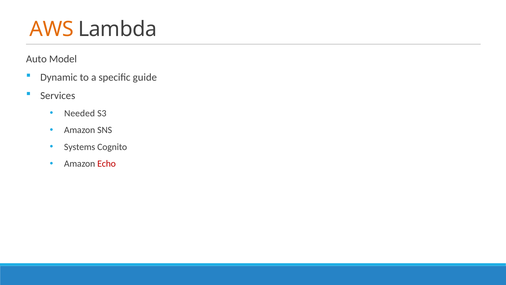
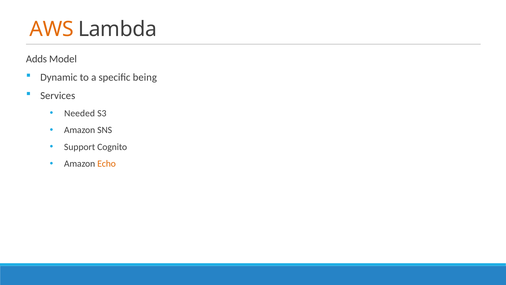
Auto: Auto -> Adds
guide: guide -> being
Systems: Systems -> Support
Echo colour: red -> orange
